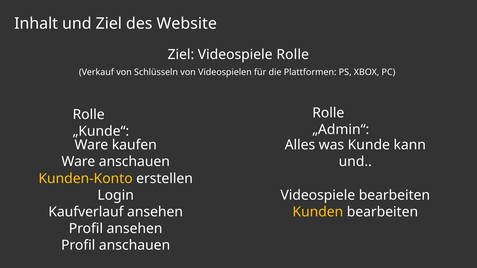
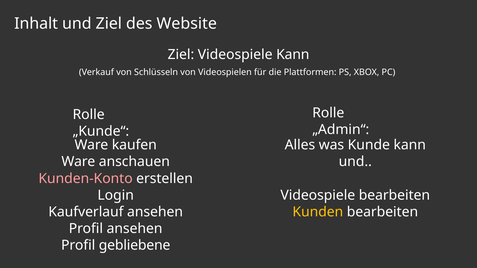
Videospiele Rolle: Rolle -> Kann
Kunden-Konto colour: yellow -> pink
Profil anschauen: anschauen -> gebliebene
